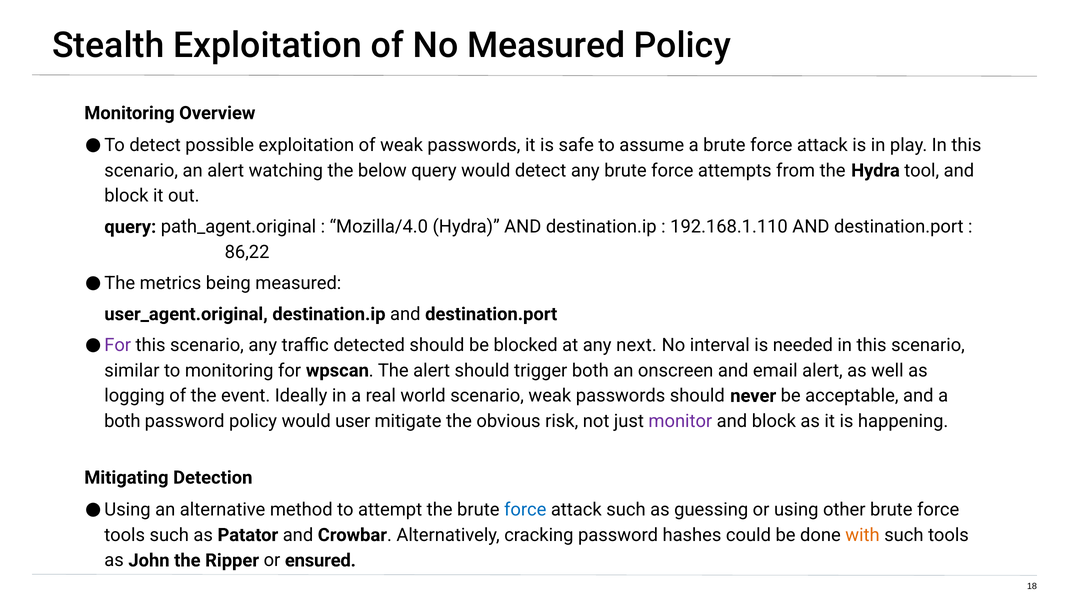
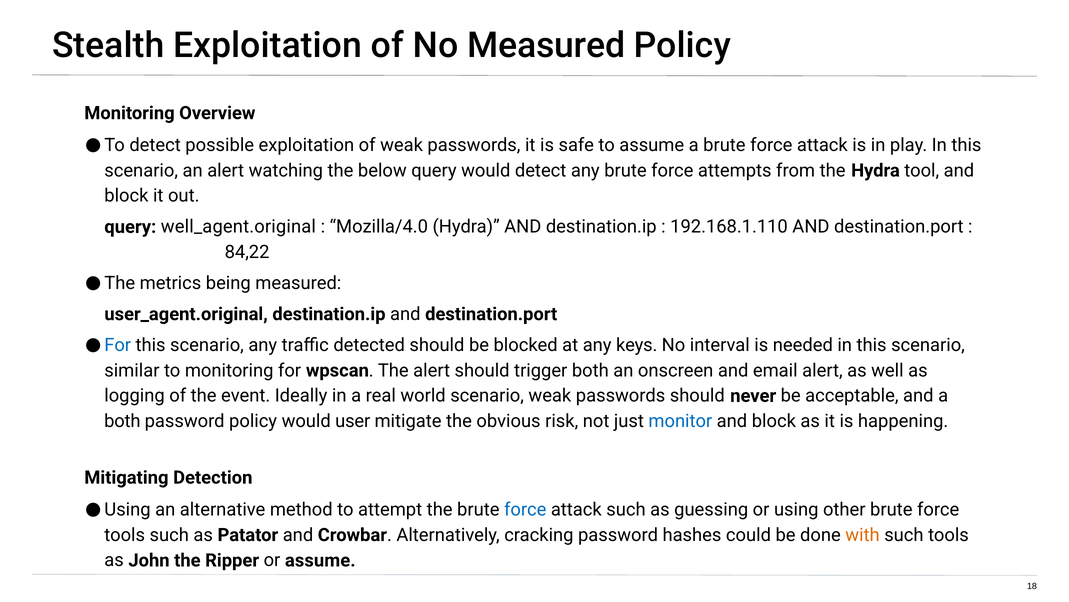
path_agent.original: path_agent.original -> well_agent.original
86,22: 86,22 -> 84,22
For at (118, 345) colour: purple -> blue
next: next -> keys
monitor colour: purple -> blue
or ensured: ensured -> assume
